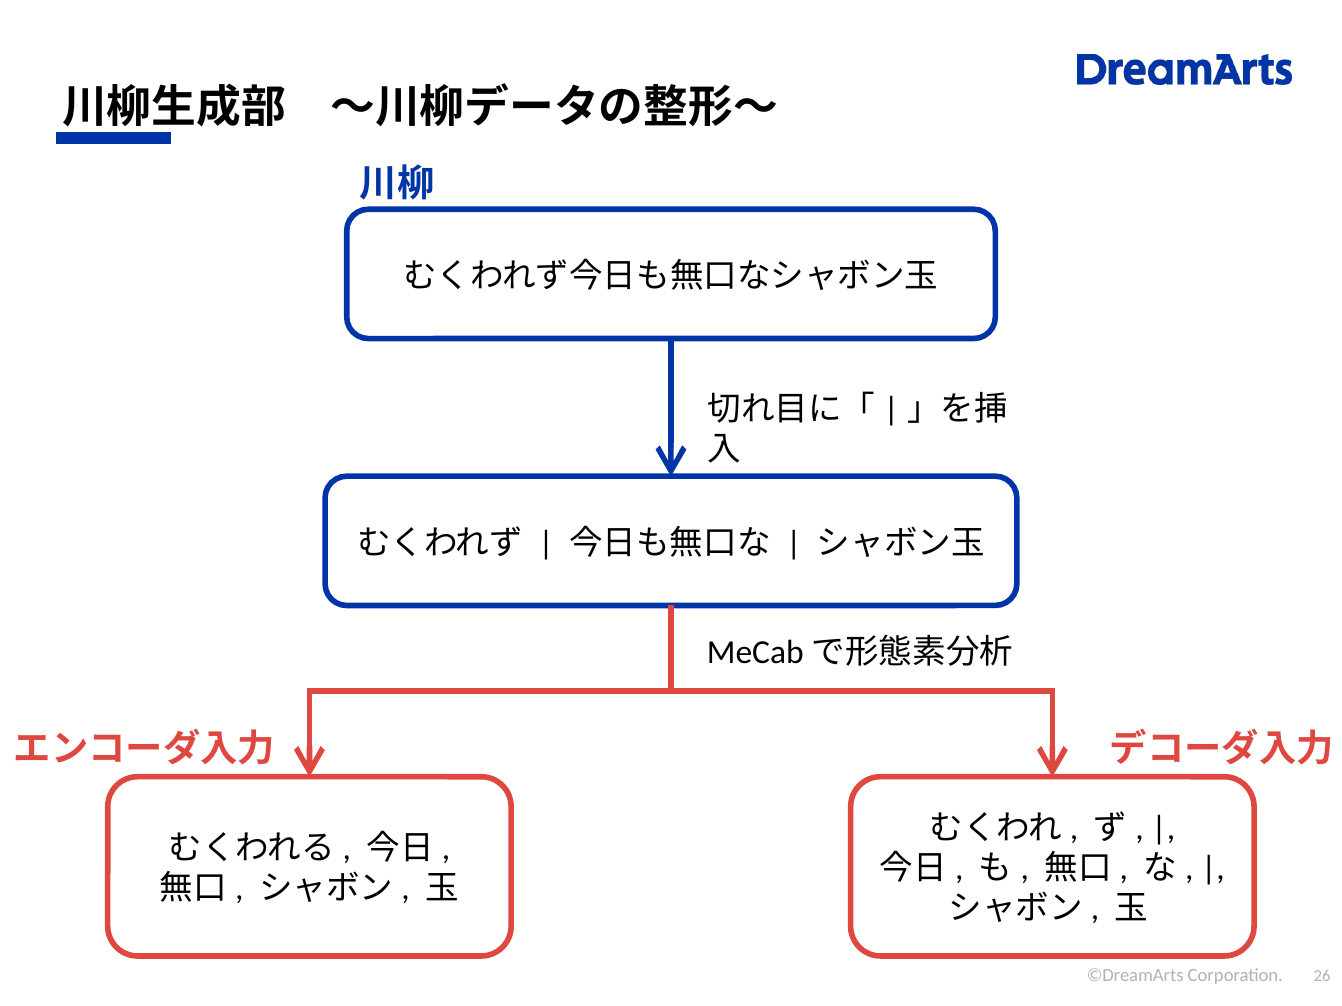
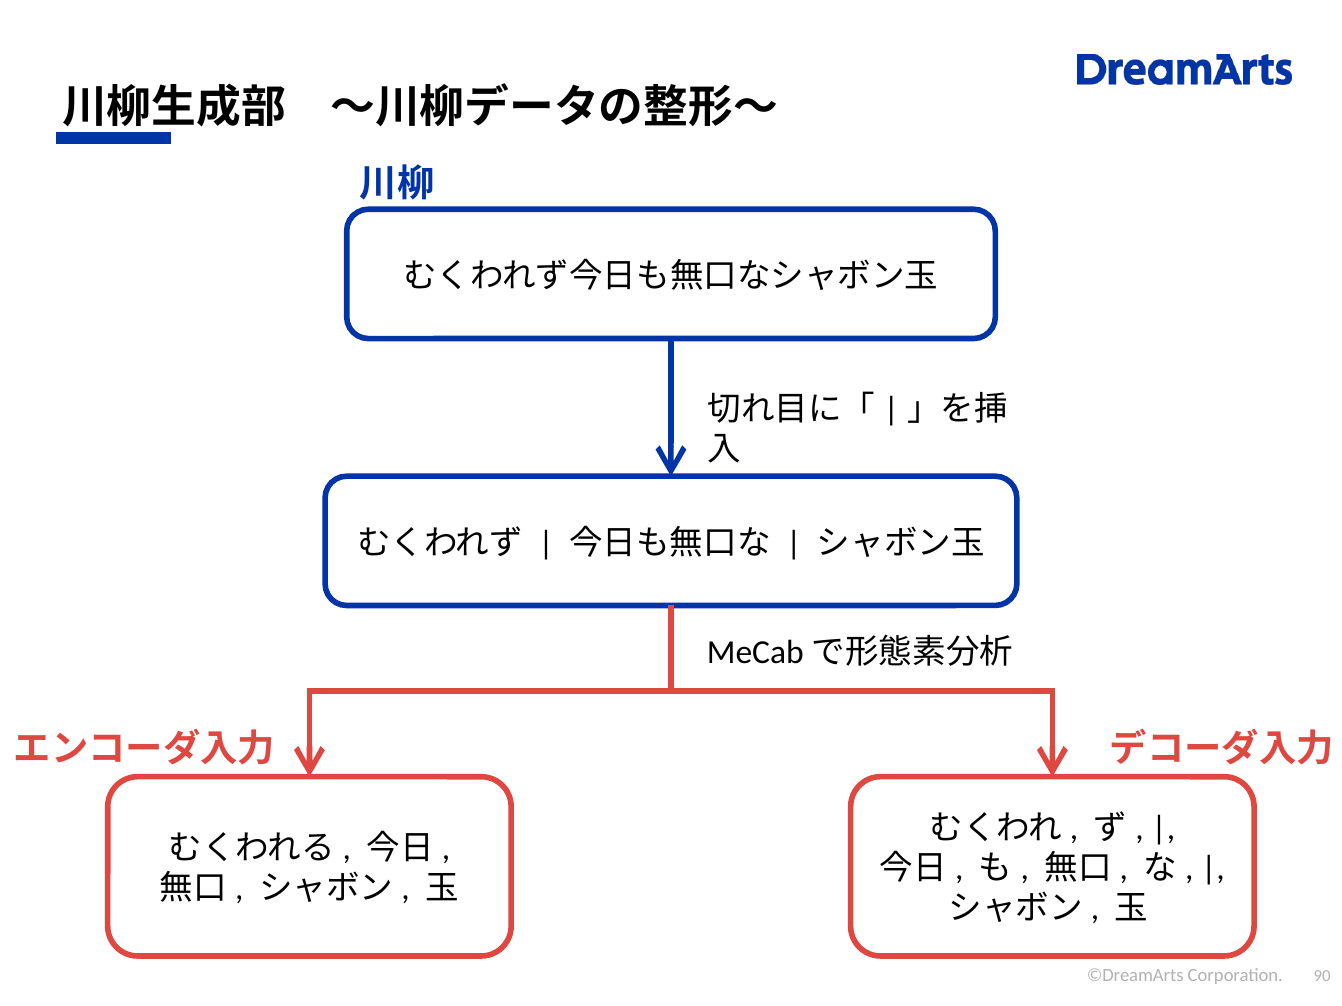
26: 26 -> 90
